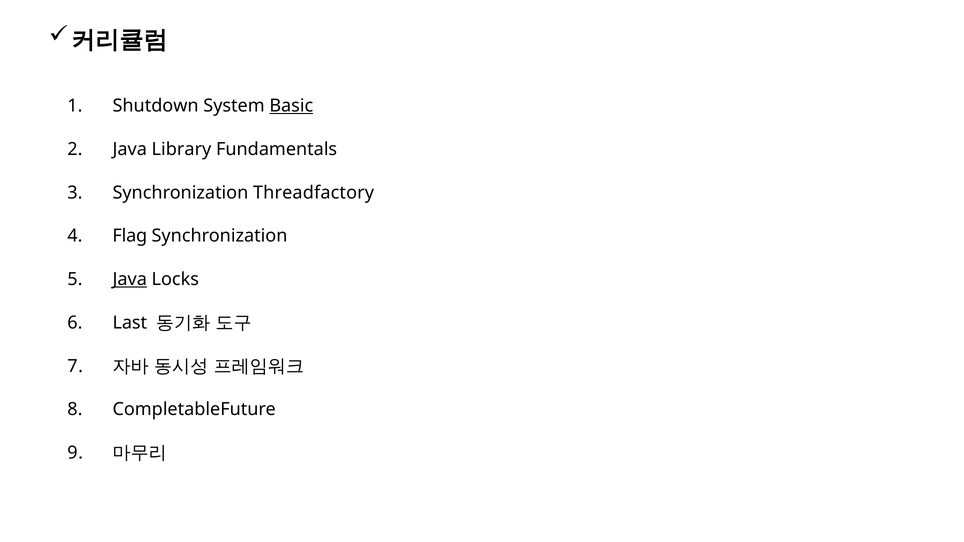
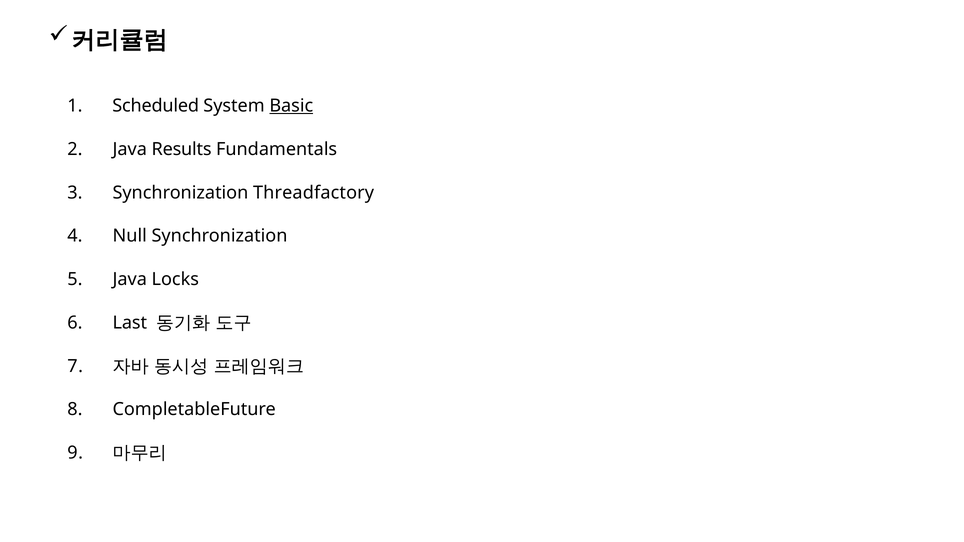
Shutdown: Shutdown -> Scheduled
Library: Library -> Results
Flag: Flag -> Null
Java at (130, 280) underline: present -> none
